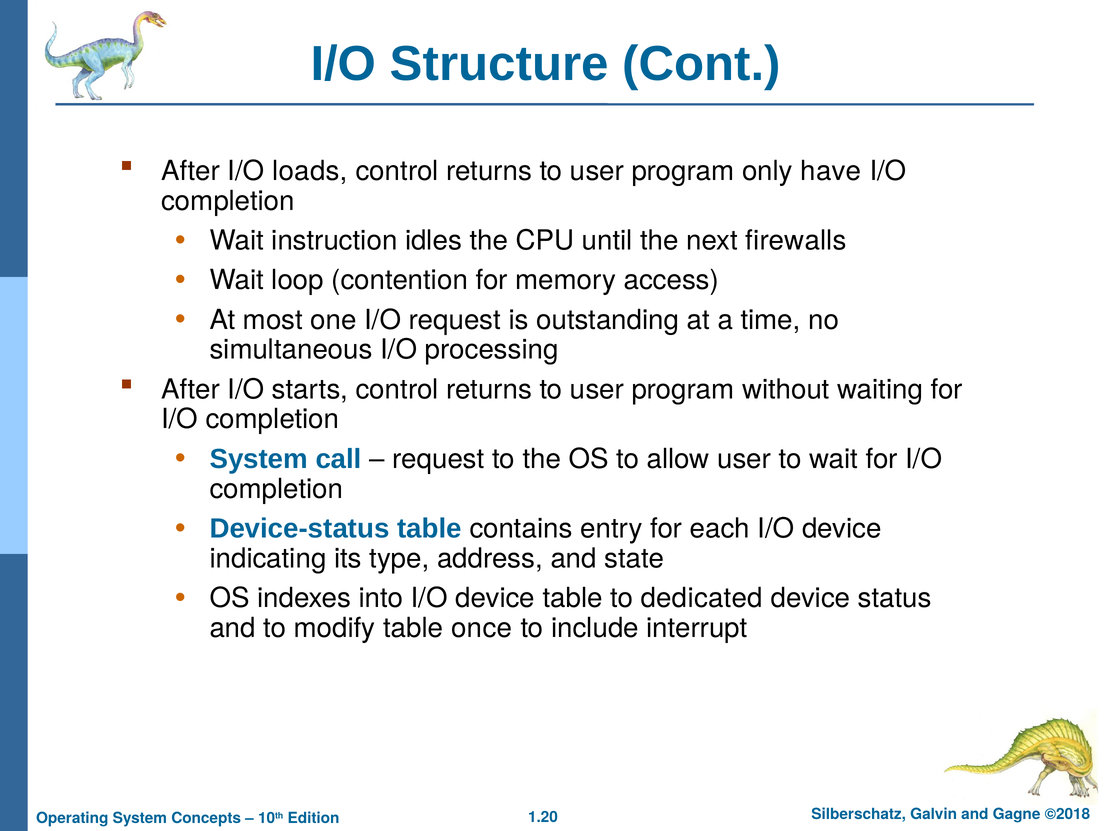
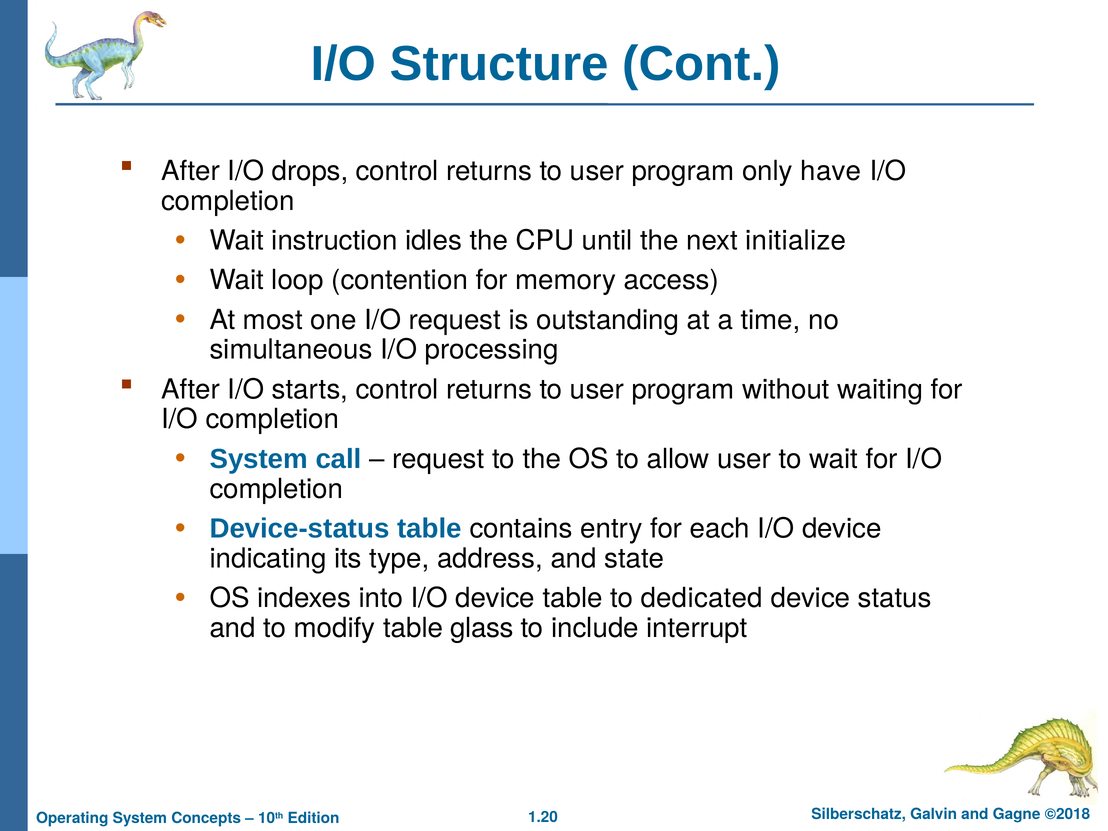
loads: loads -> drops
firewalls: firewalls -> initialize
once: once -> glass
